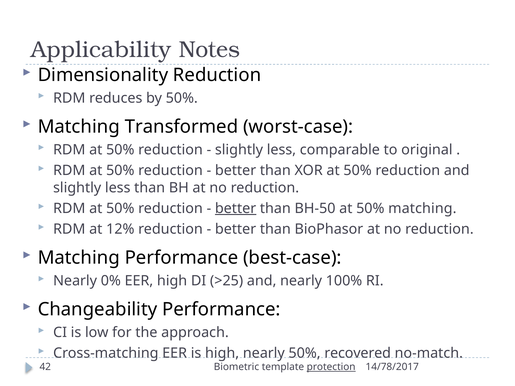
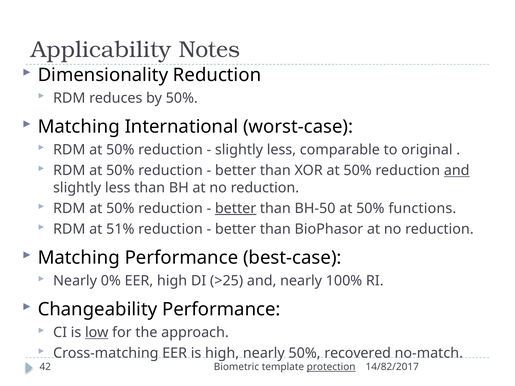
Transformed: Transformed -> International
and at (457, 171) underline: none -> present
50% matching: matching -> functions
12%: 12% -> 51%
low underline: none -> present
14/78/2017: 14/78/2017 -> 14/82/2017
